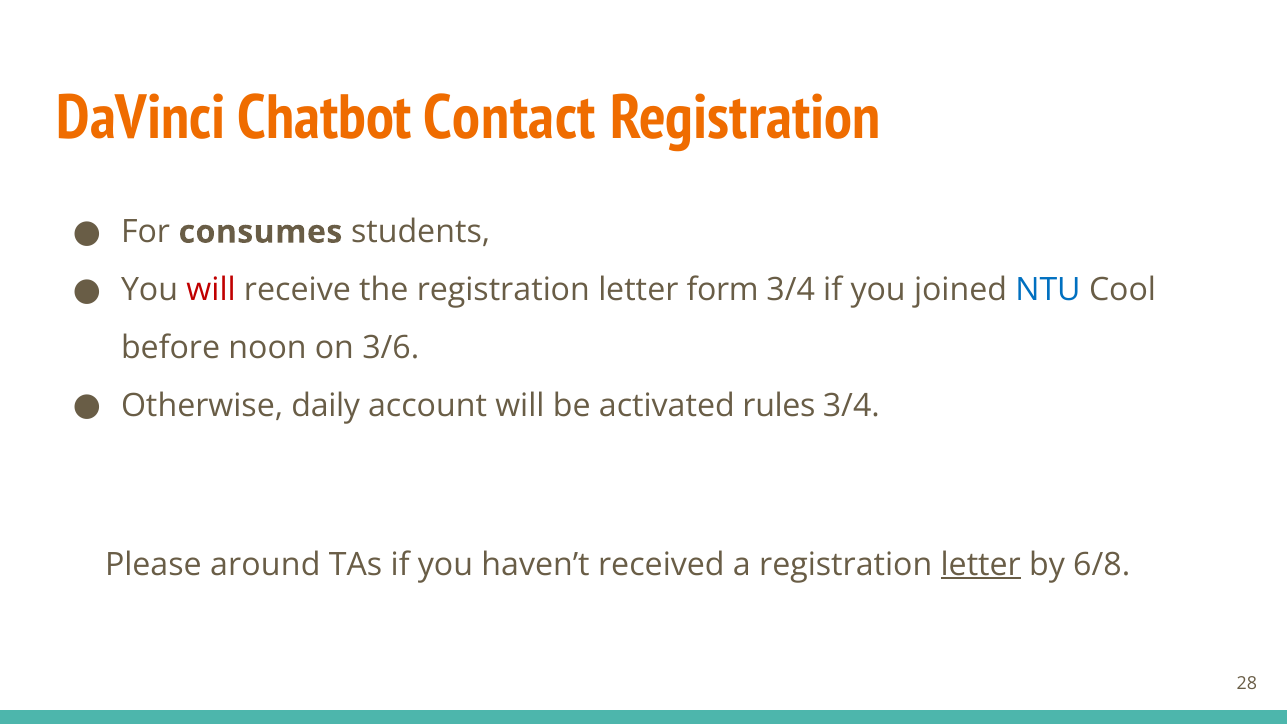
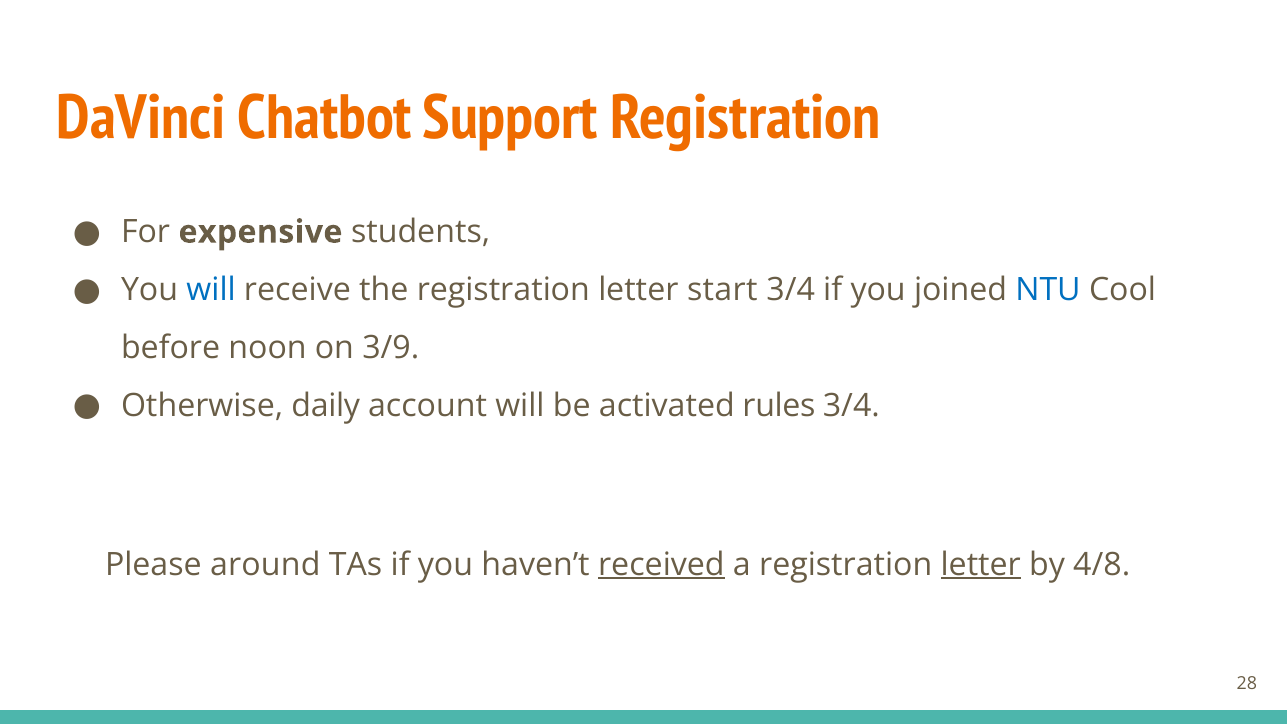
Contact: Contact -> Support
consumes: consumes -> expensive
will at (211, 290) colour: red -> blue
form: form -> start
3/6: 3/6 -> 3/9
received underline: none -> present
6/8: 6/8 -> 4/8
